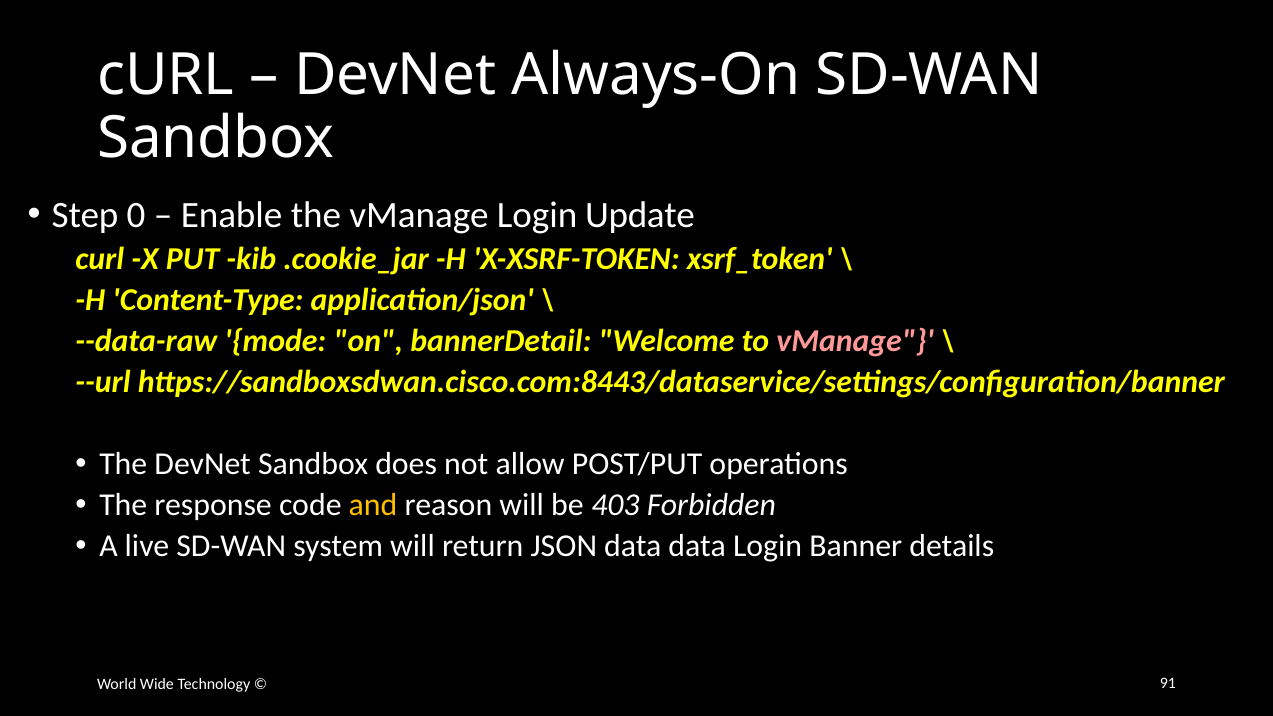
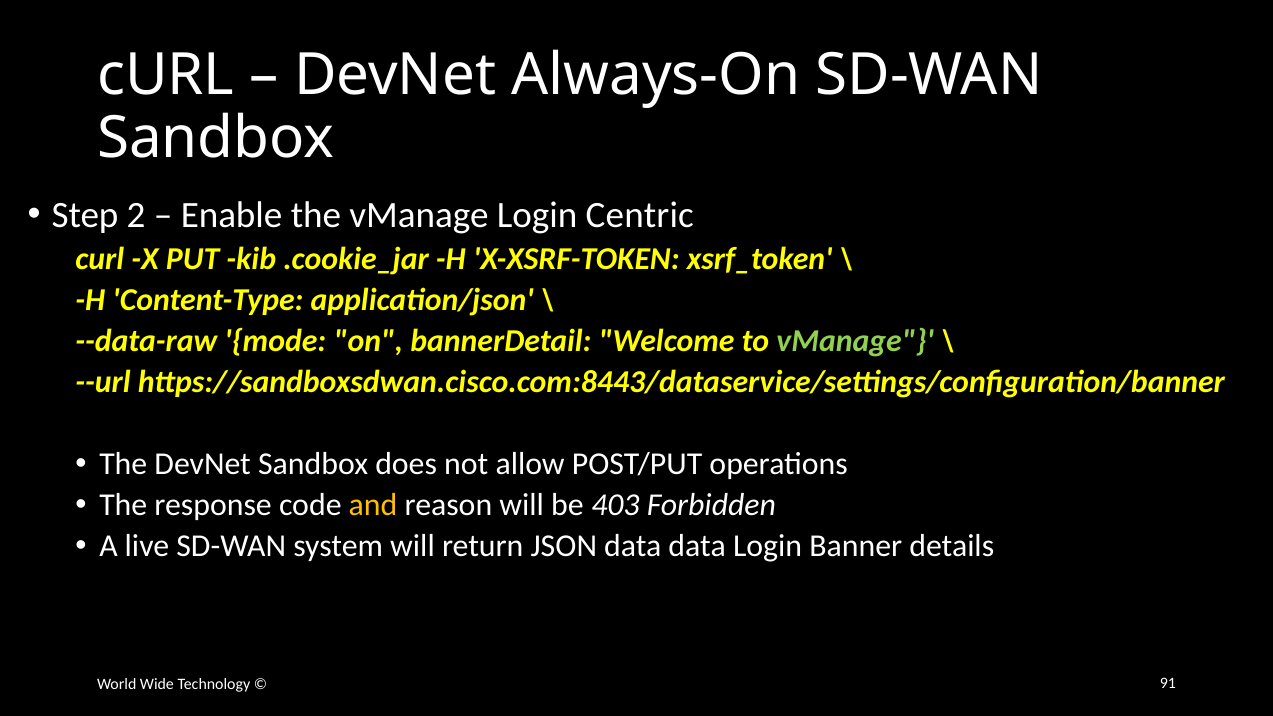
0: 0 -> 2
Update: Update -> Centric
vManage at (855, 341) colour: pink -> light green
